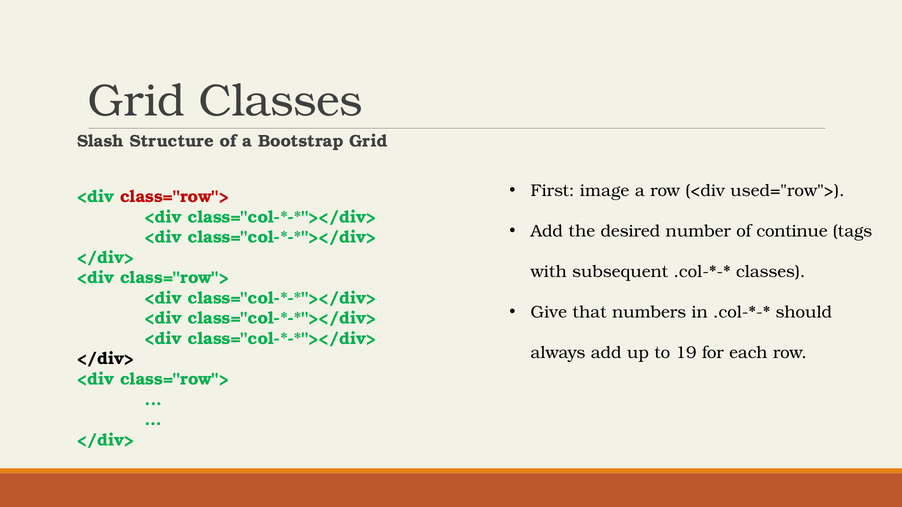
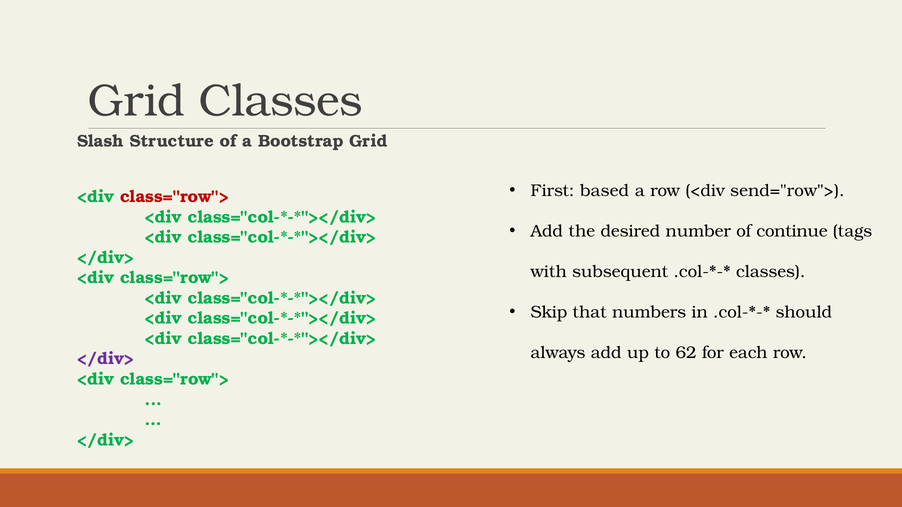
image: image -> based
used="row">: used="row"> -> send="row">
Give: Give -> Skip
19: 19 -> 62
</div> at (106, 359) colour: black -> purple
